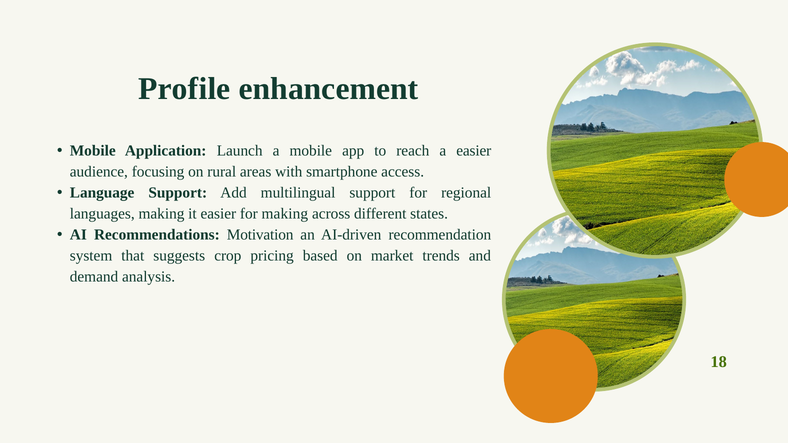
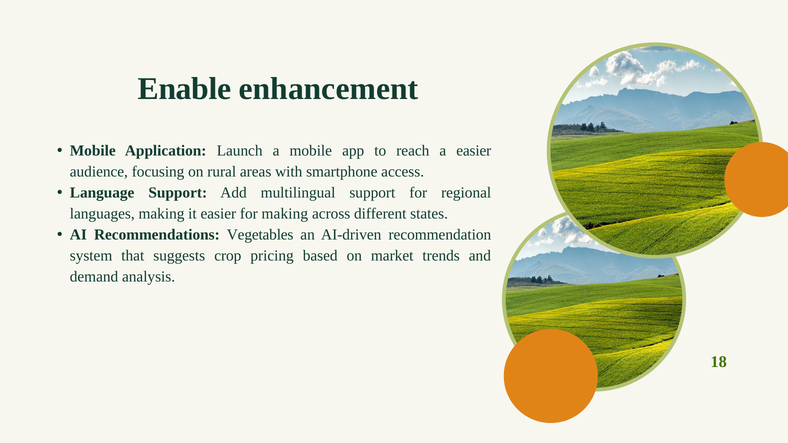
Profile: Profile -> Enable
Motivation: Motivation -> Vegetables
